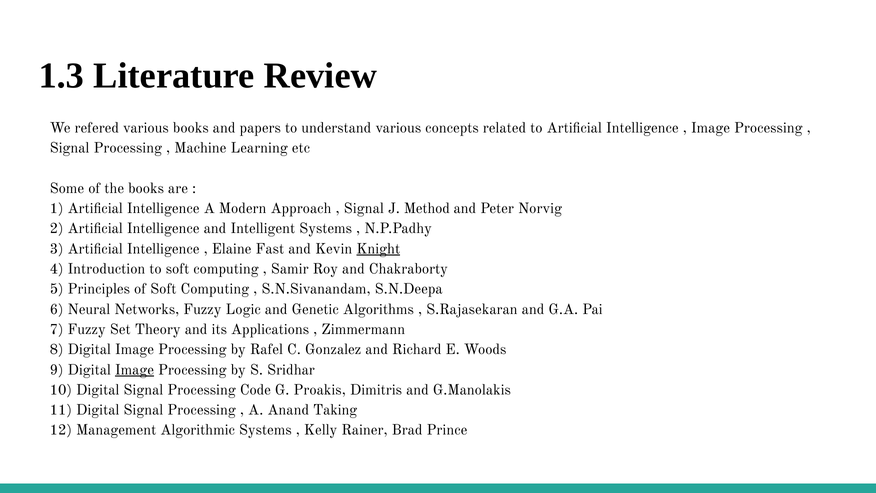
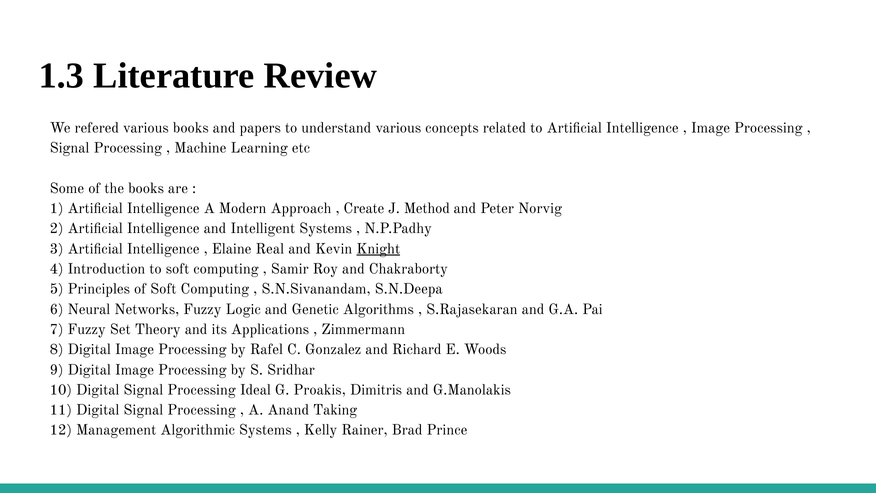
Signal at (364, 208): Signal -> Create
Fast: Fast -> Real
Image at (134, 370) underline: present -> none
Code: Code -> Ideal
